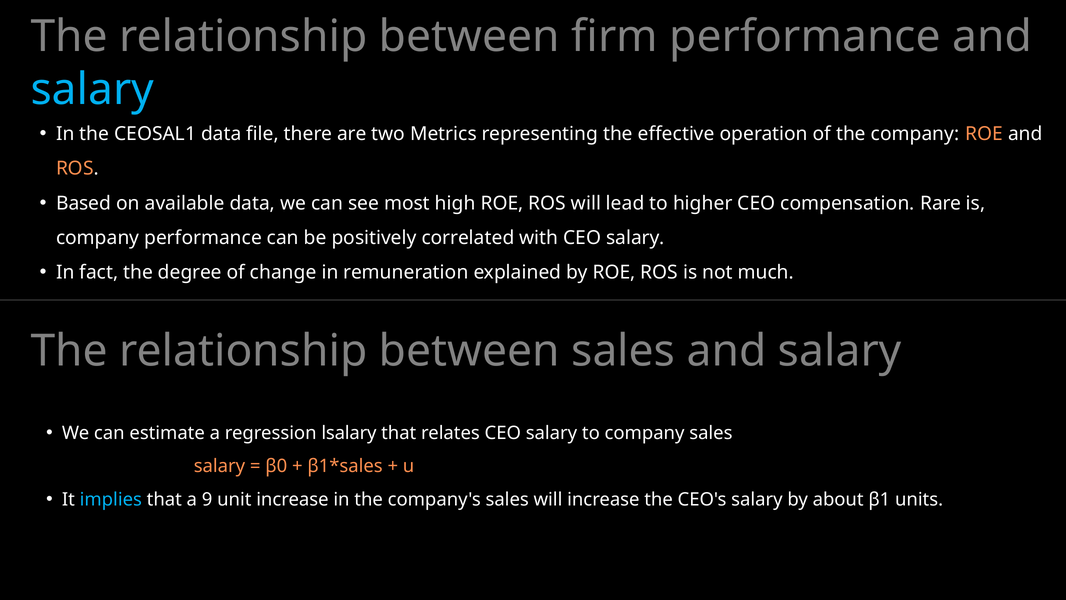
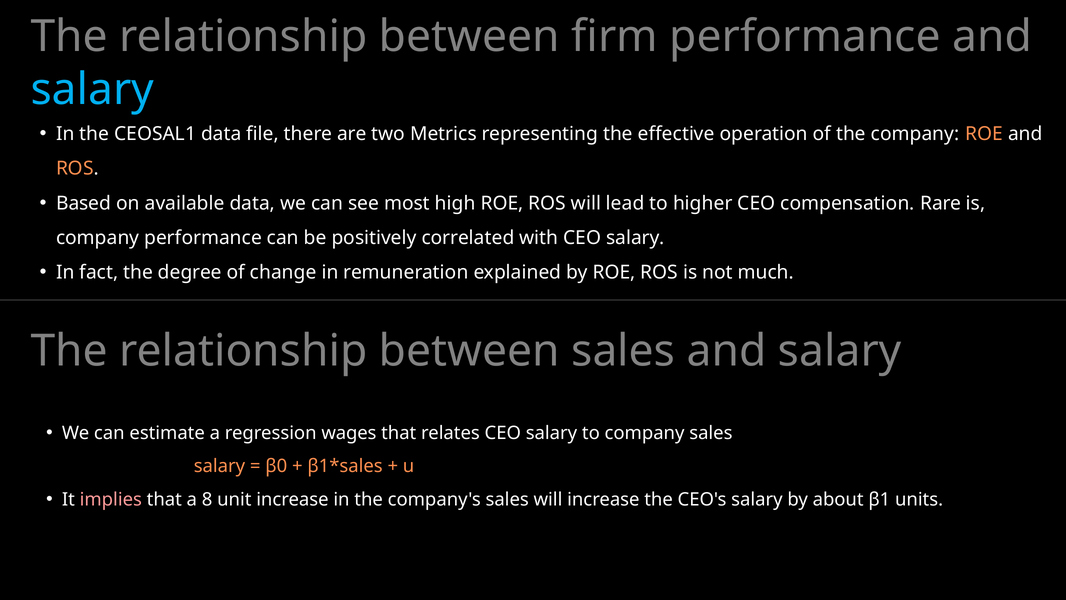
lsalary: lsalary -> wages
implies colour: light blue -> pink
9: 9 -> 8
